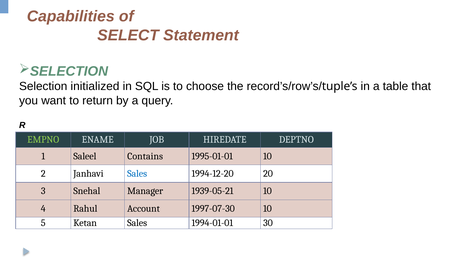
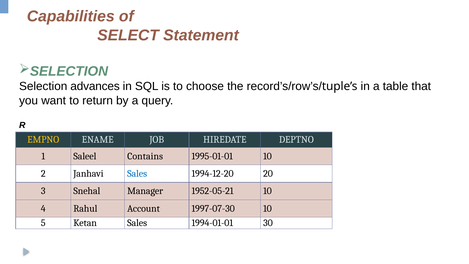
initialized: initialized -> advances
EMPNO colour: light green -> yellow
1939-05-21: 1939-05-21 -> 1952-05-21
